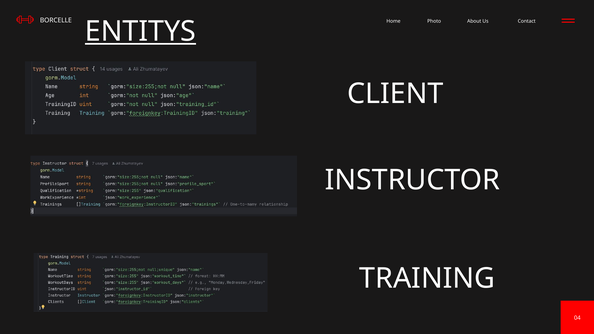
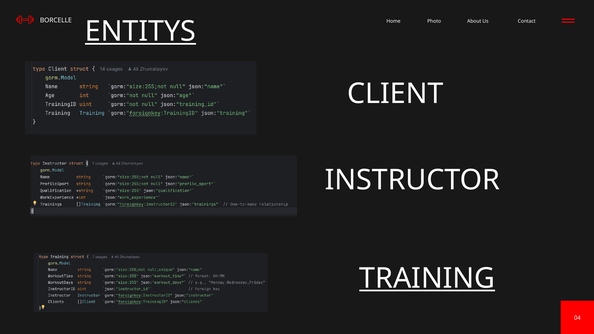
TRAINING underline: none -> present
